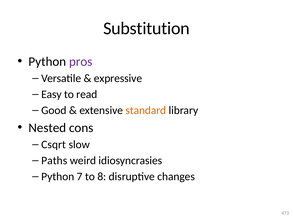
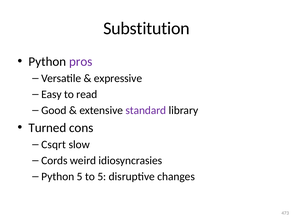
standard colour: orange -> purple
Nested: Nested -> Turned
Paths: Paths -> Cords
Python 7: 7 -> 5
to 8: 8 -> 5
